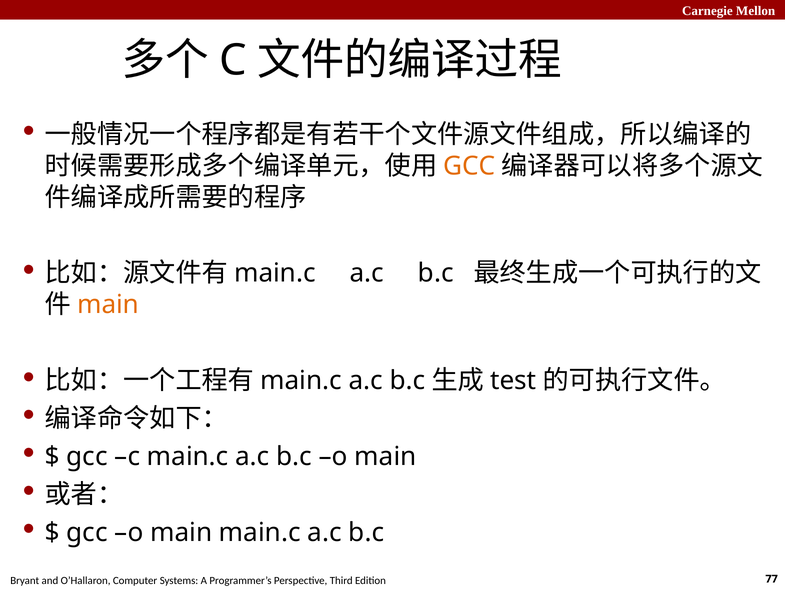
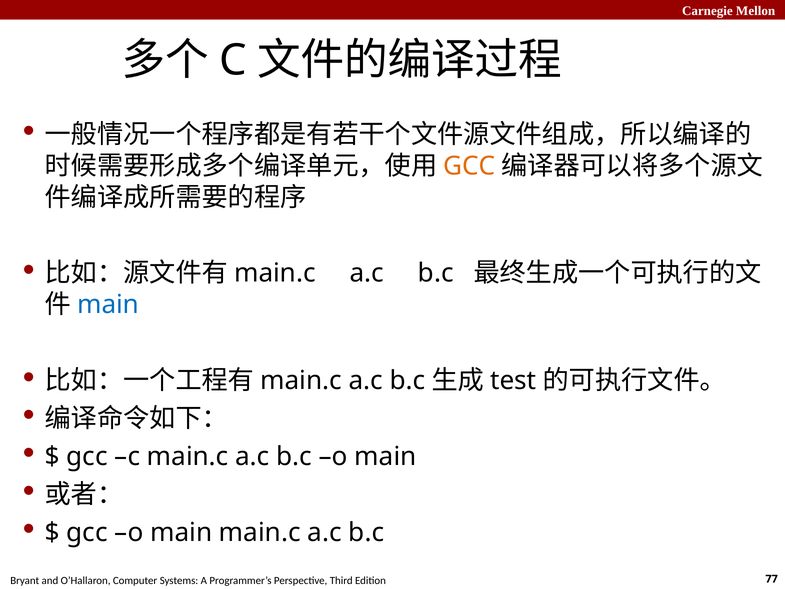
main at (108, 305) colour: orange -> blue
